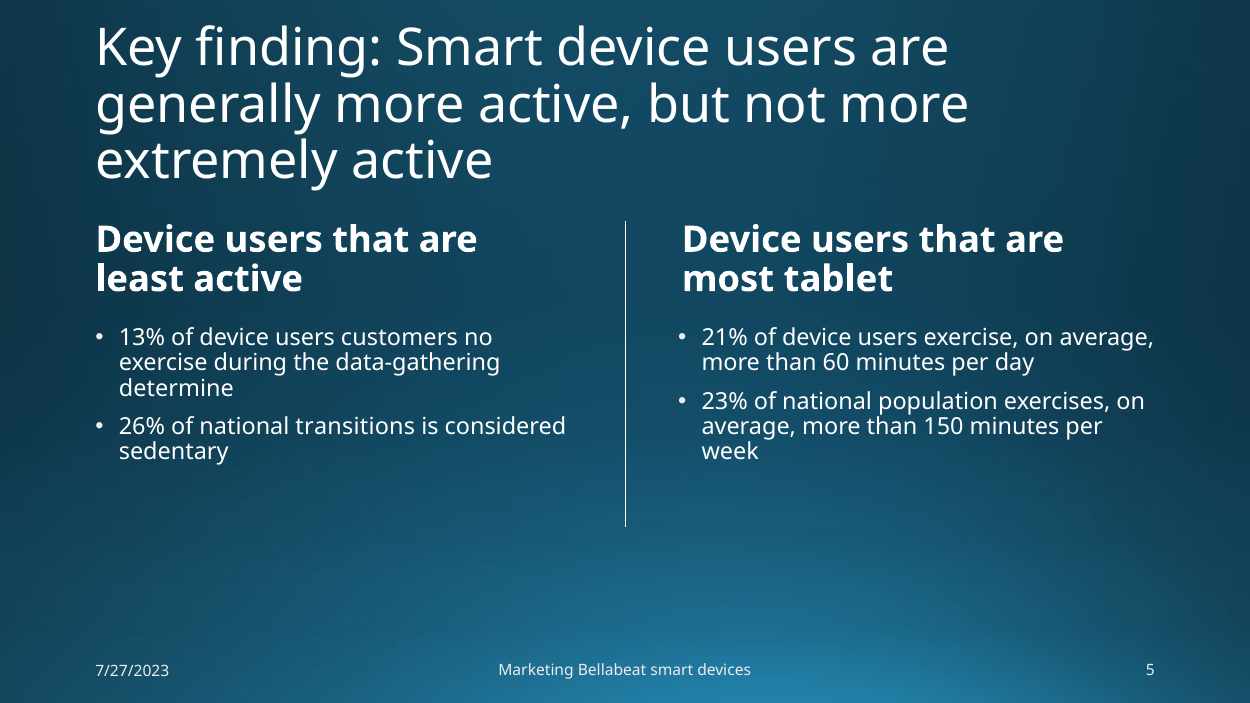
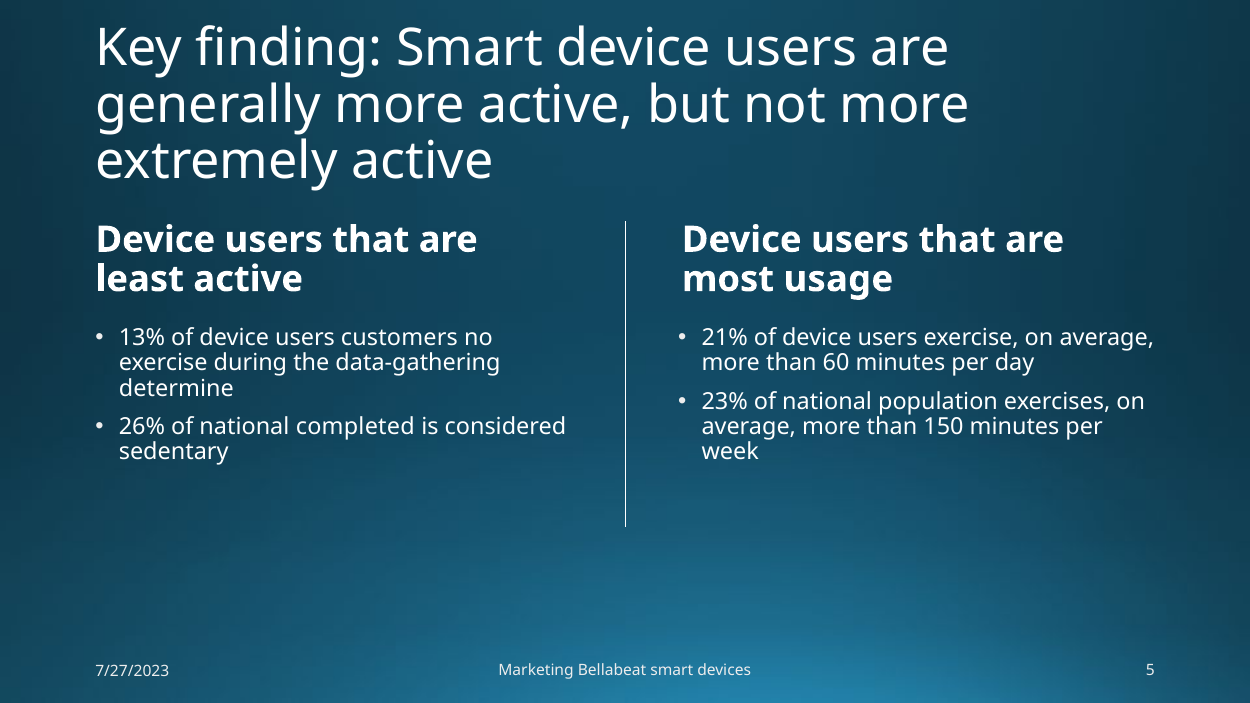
tablet: tablet -> usage
transitions: transitions -> completed
